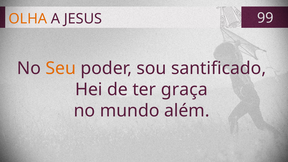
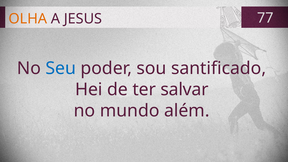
99: 99 -> 77
Seu colour: orange -> blue
graça: graça -> salvar
